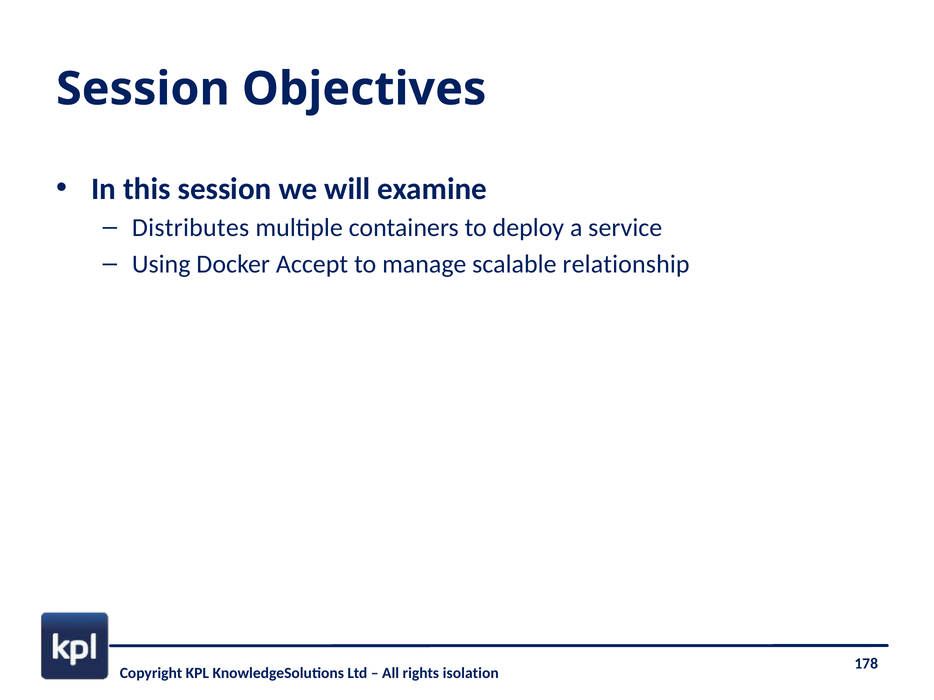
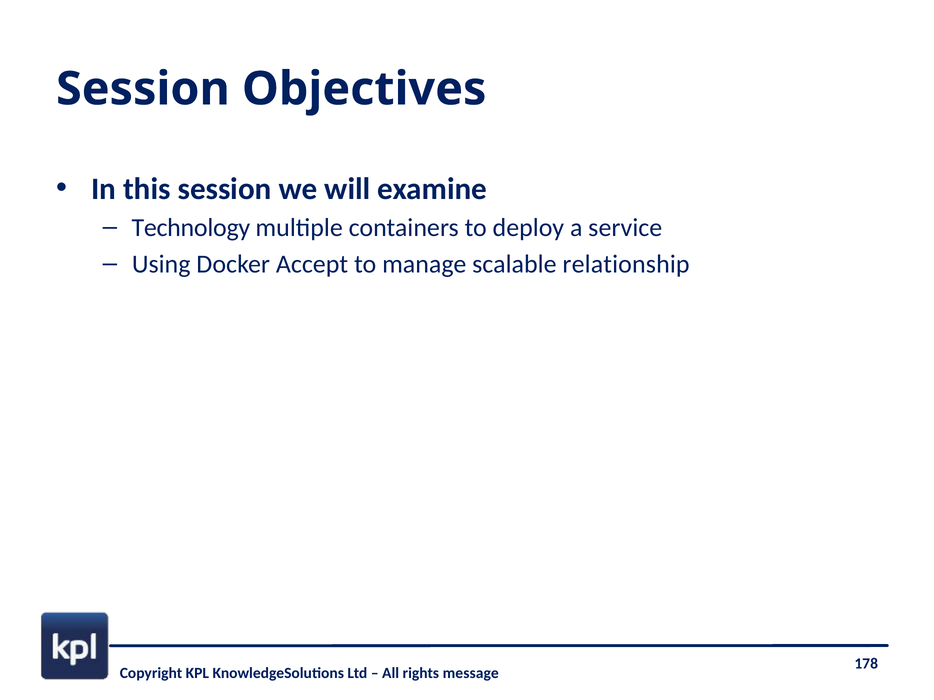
Distributes: Distributes -> Technology
isolation: isolation -> message
